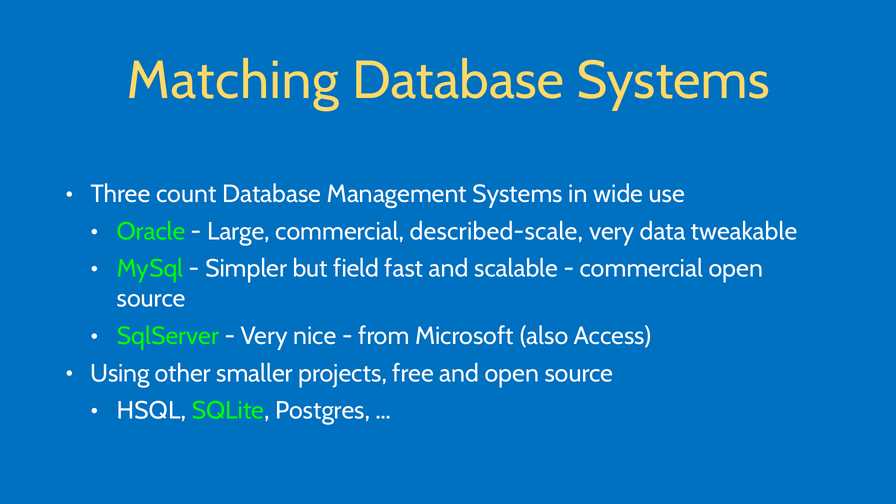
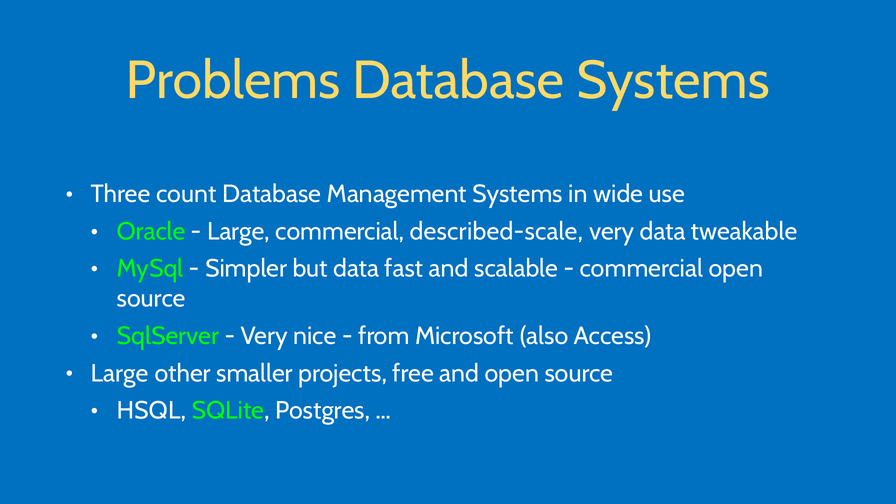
Matching: Matching -> Problems
but field: field -> data
Using at (120, 373): Using -> Large
